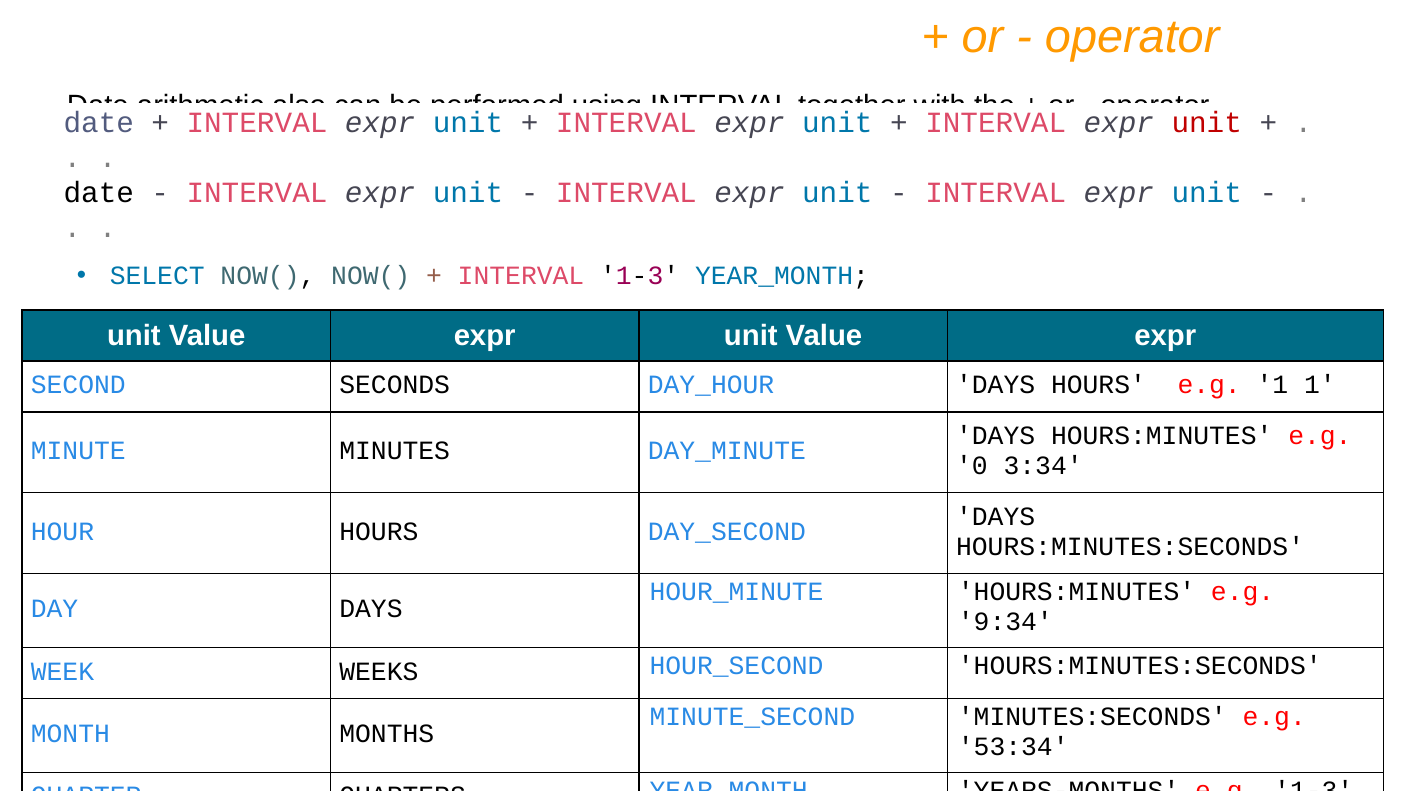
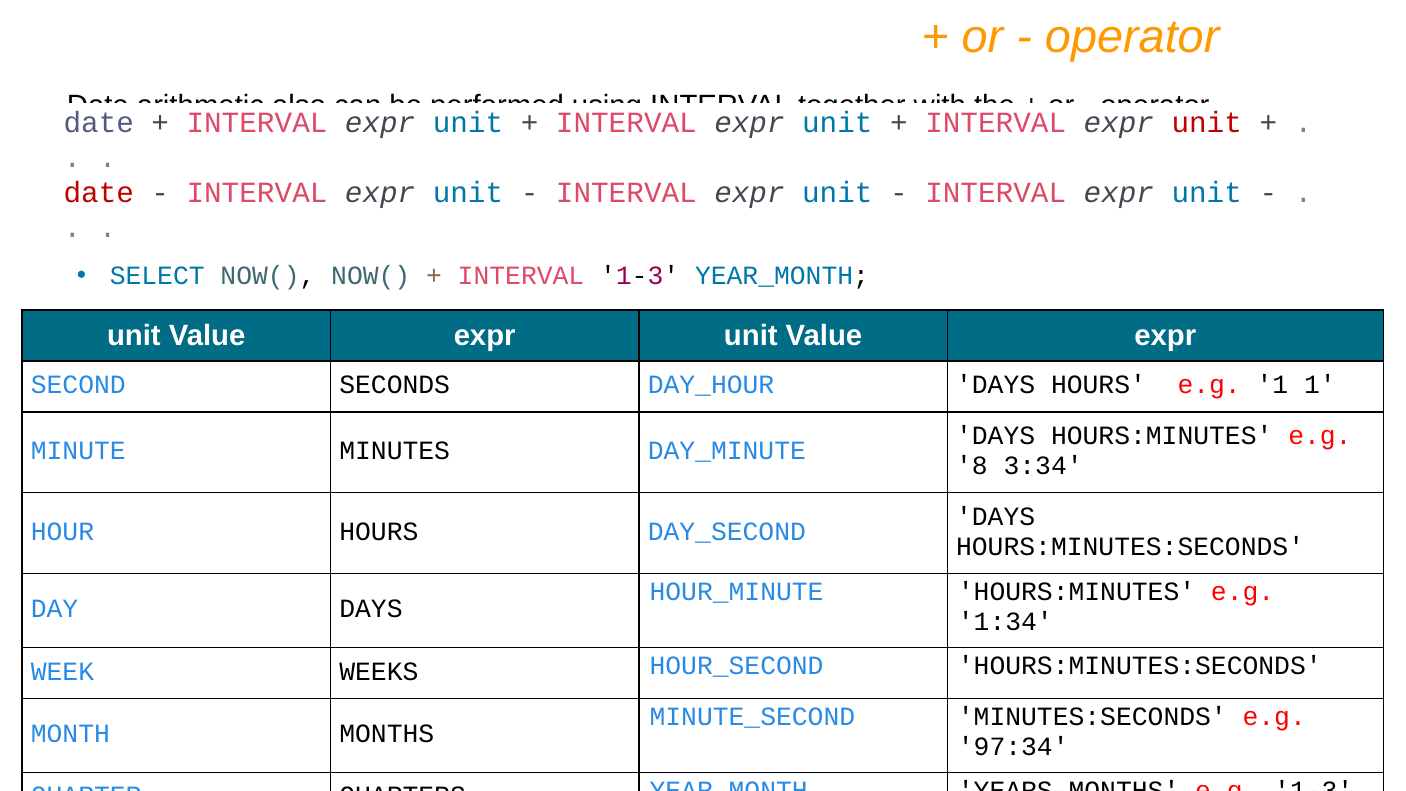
date at (99, 193) colour: black -> red
0: 0 -> 8
9:34: 9:34 -> 1:34
53:34: 53:34 -> 97:34
